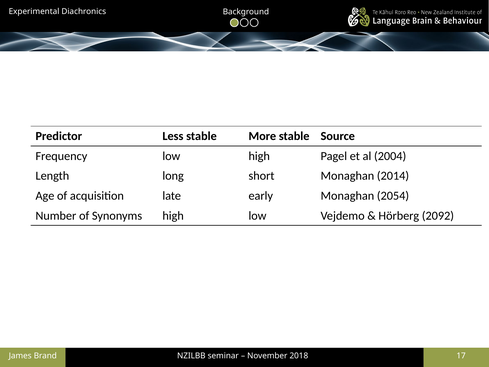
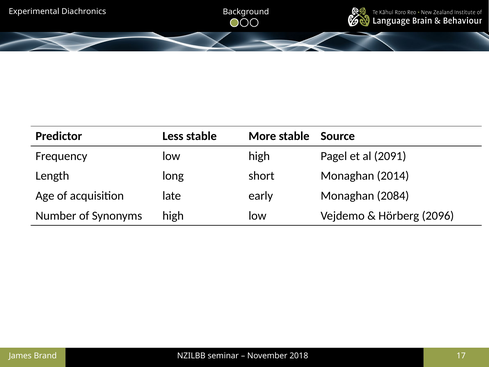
2004: 2004 -> 2091
2054: 2054 -> 2084
2092: 2092 -> 2096
